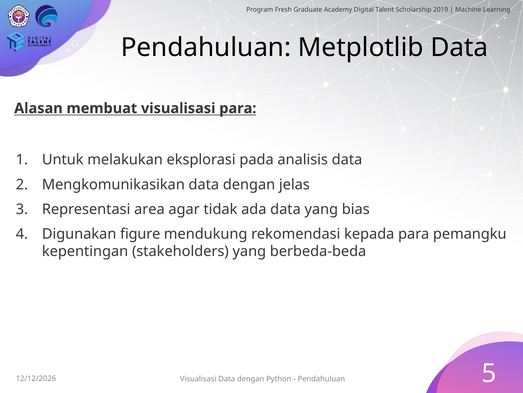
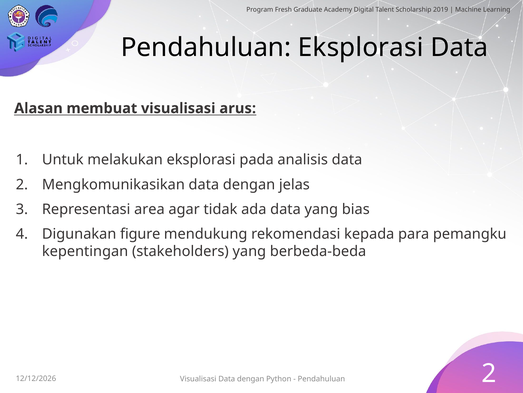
Pendahuluan Metplotlib: Metplotlib -> Eksplorasi
visualisasi para: para -> arus
5 at (489, 373): 5 -> 2
